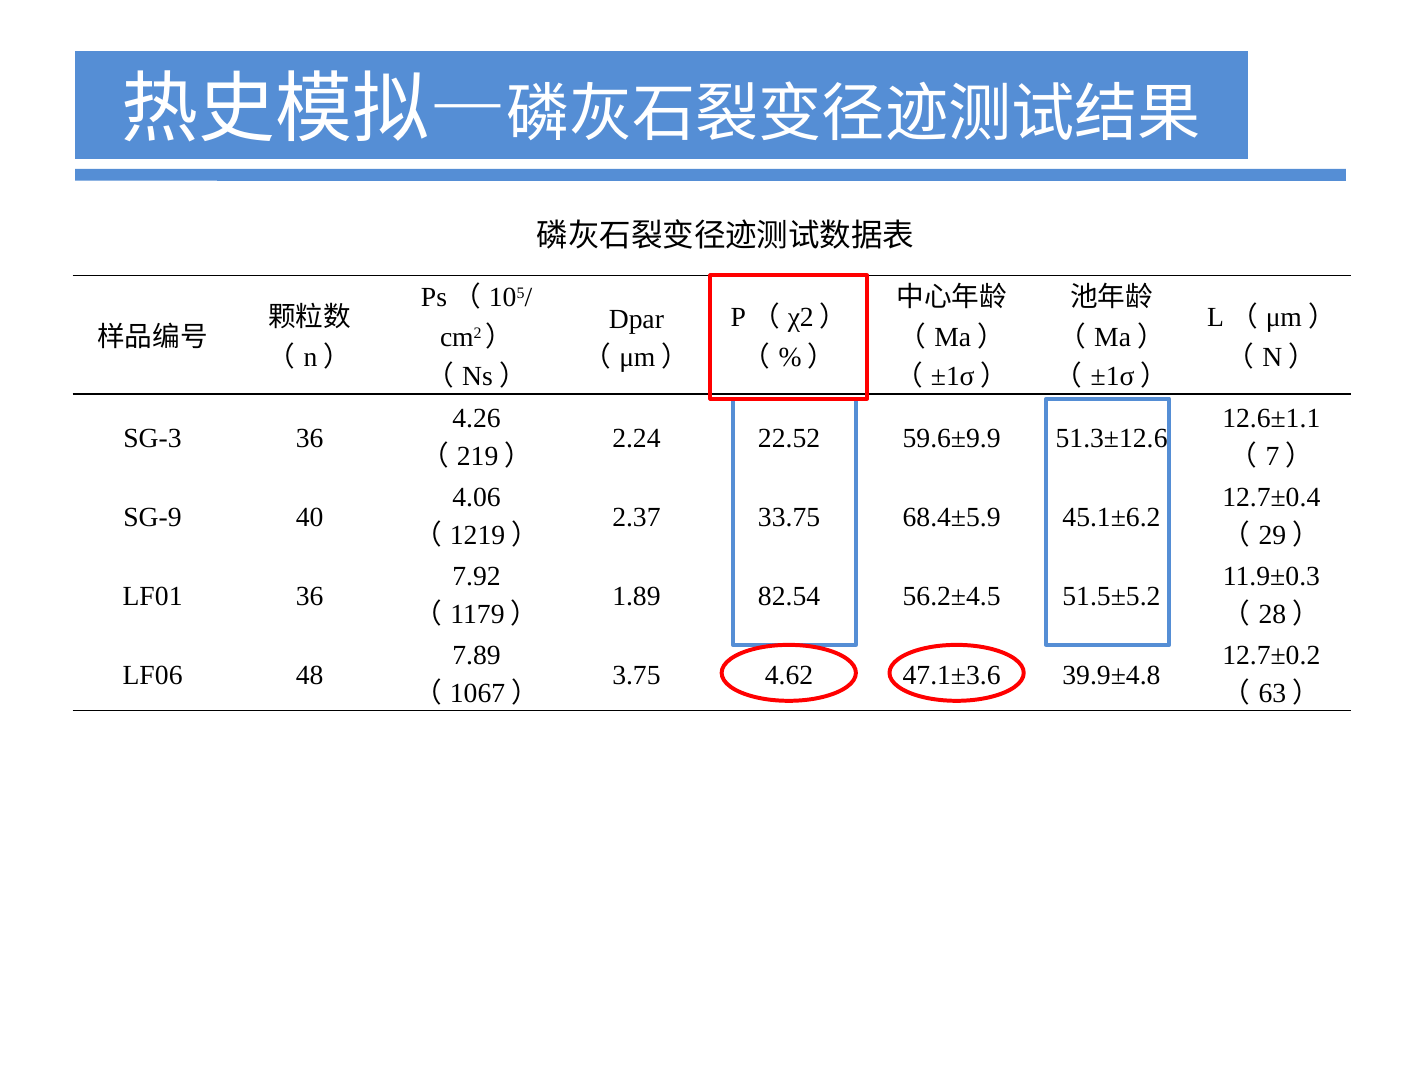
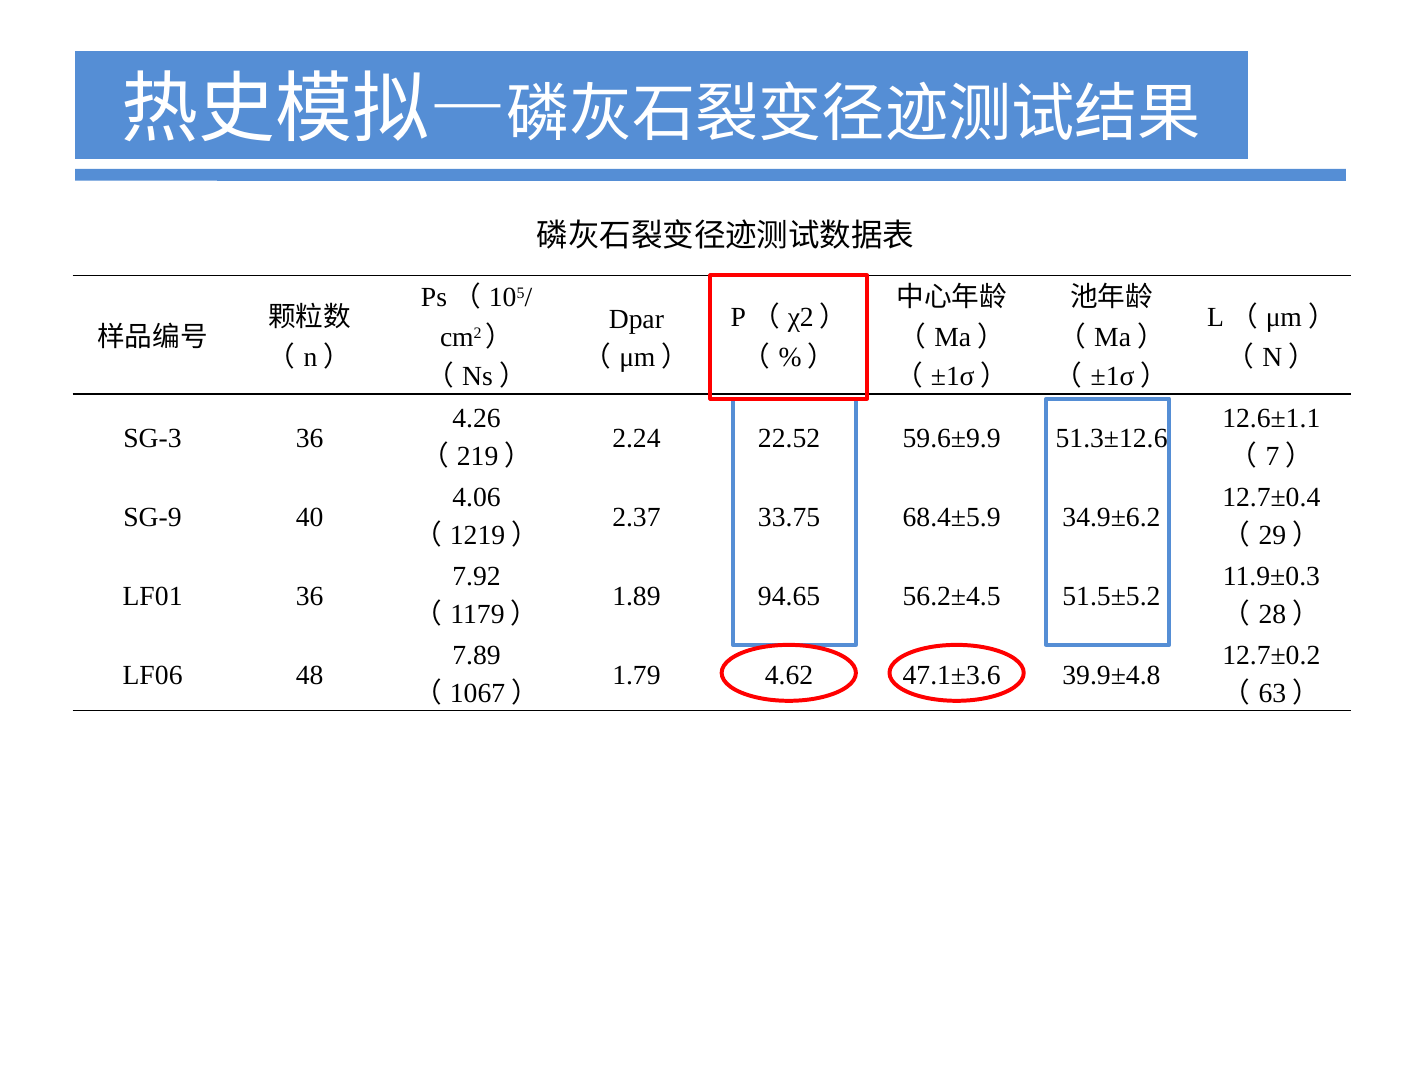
45.1±6.2: 45.1±6.2 -> 34.9±6.2
82.54: 82.54 -> 94.65
3.75: 3.75 -> 1.79
